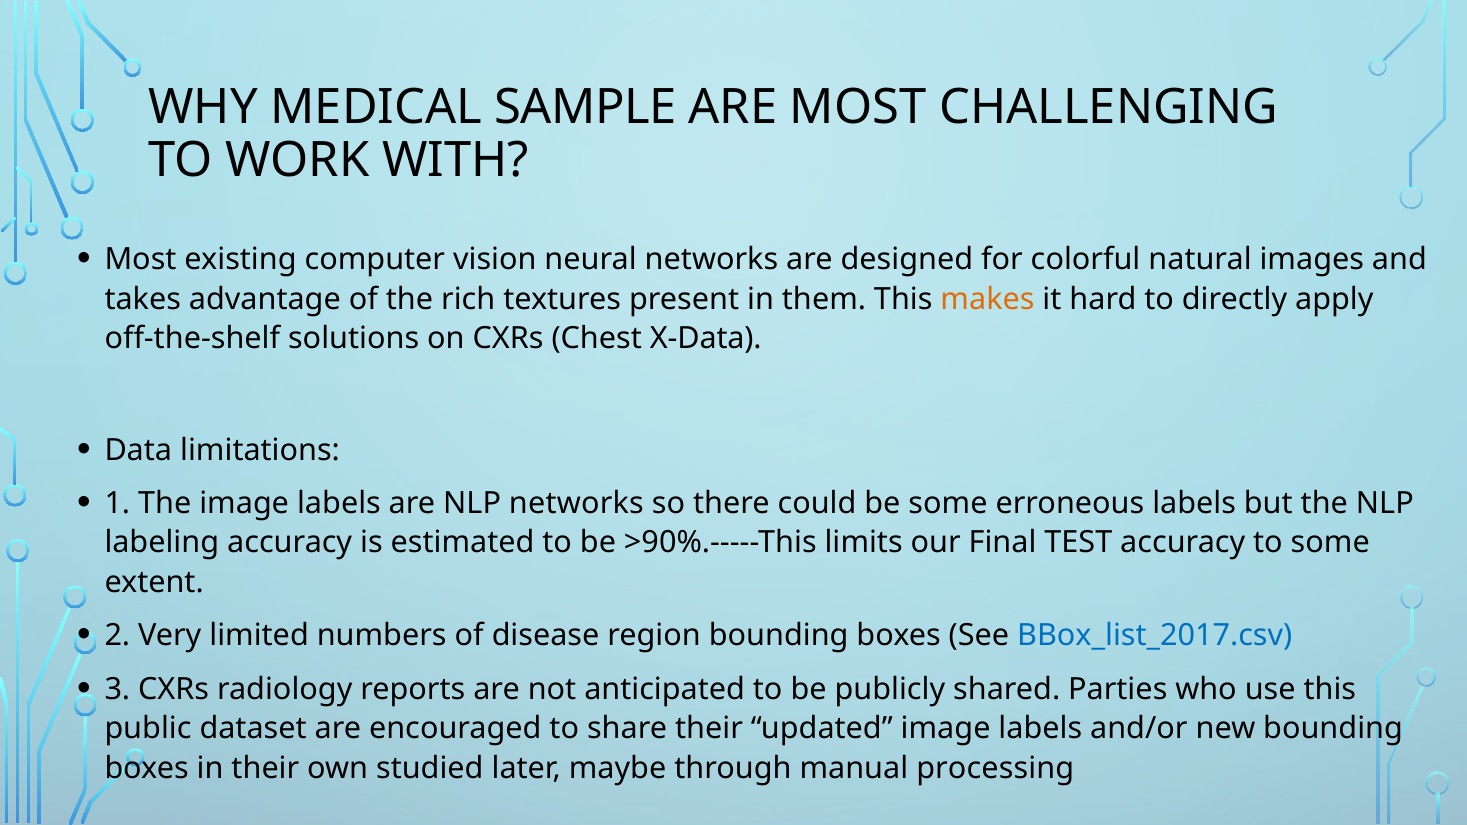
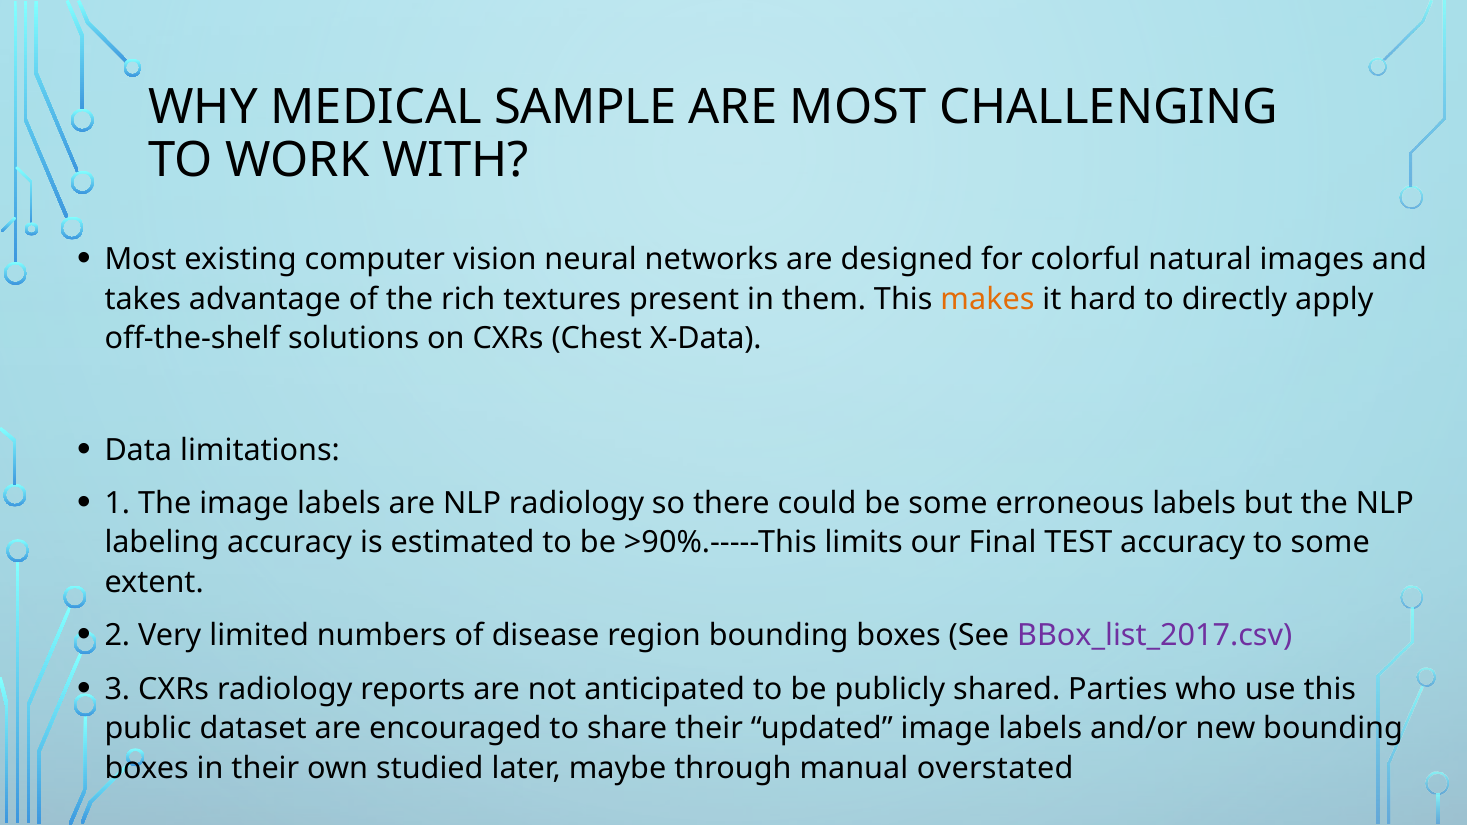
NLP networks: networks -> radiology
BBox_list_2017.csv colour: blue -> purple
processing: processing -> overstated
